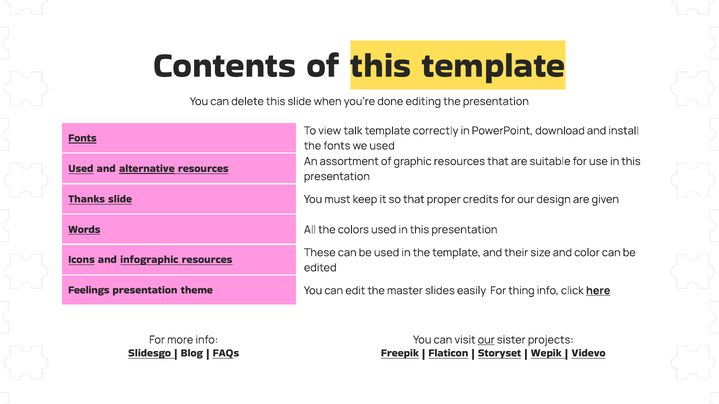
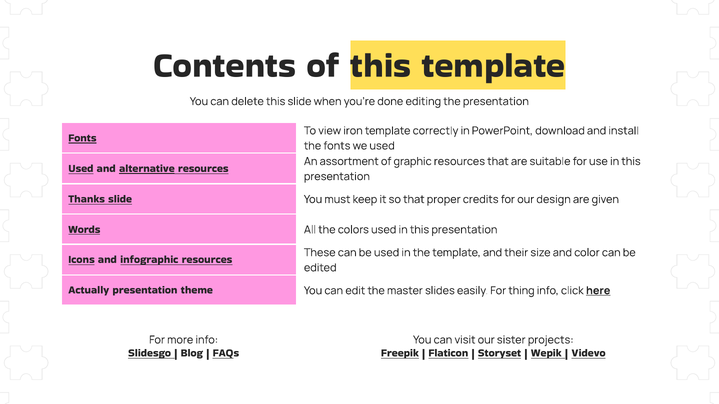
talk: talk -> iron
Feelings: Feelings -> Actually
our at (486, 340) underline: present -> none
